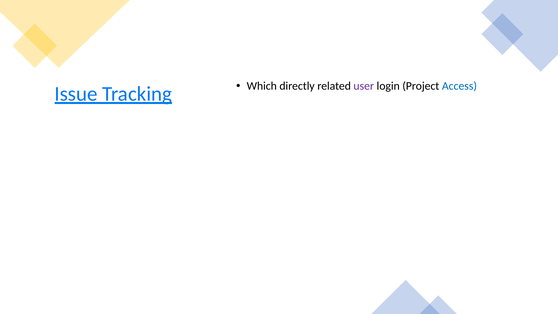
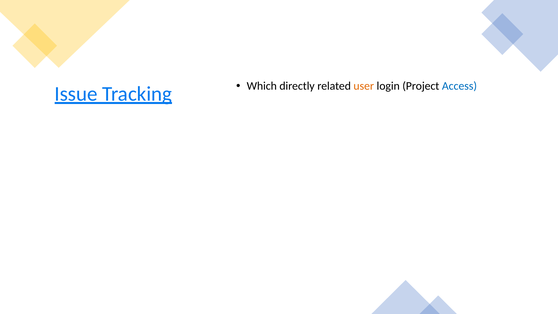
user colour: purple -> orange
